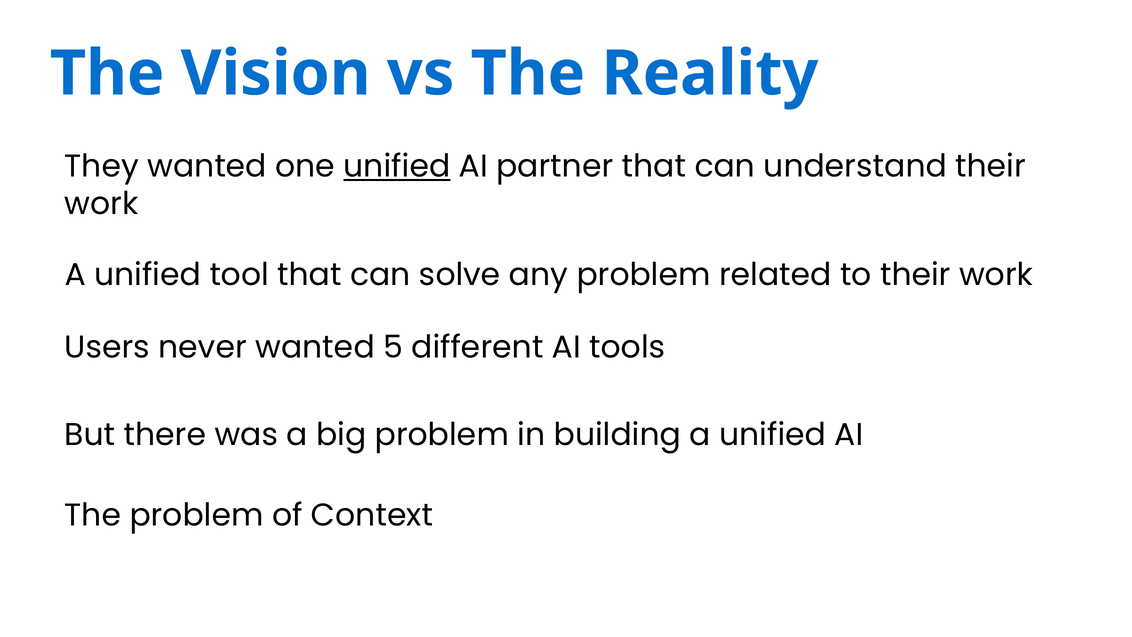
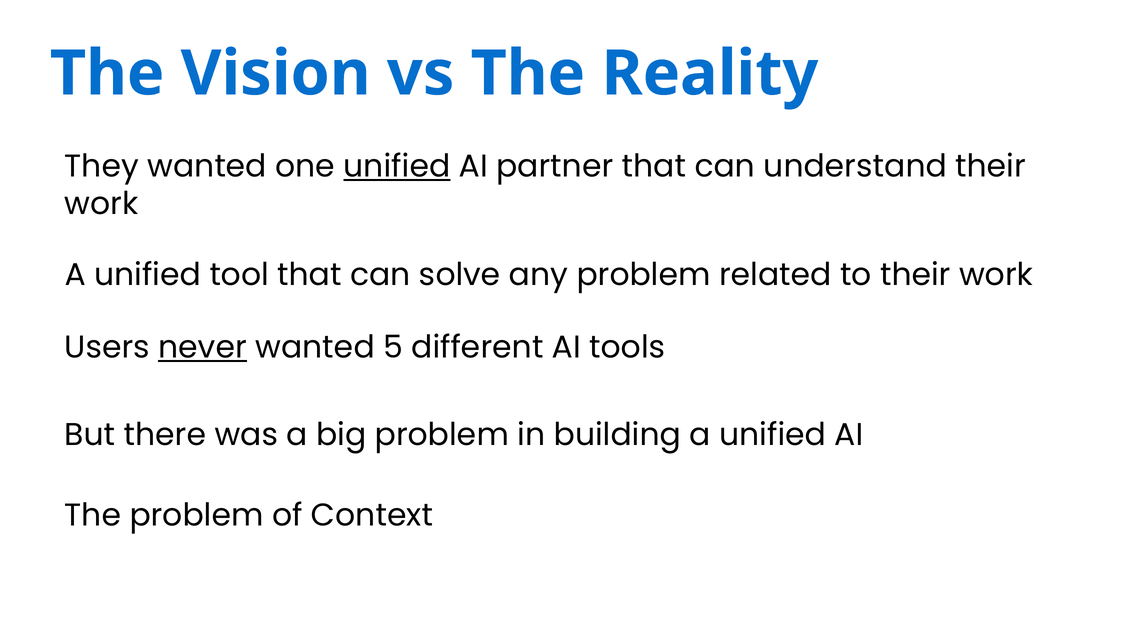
never underline: none -> present
